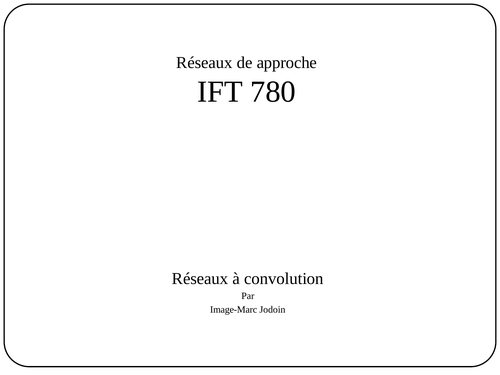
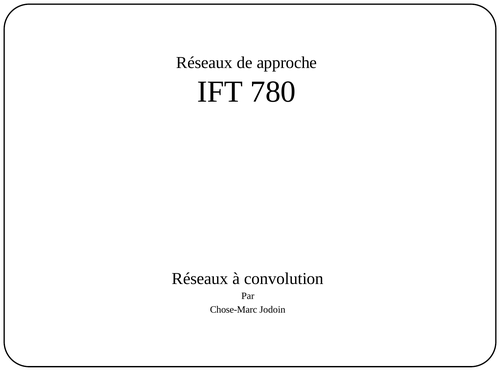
Image-Marc: Image-Marc -> Chose-Marc
